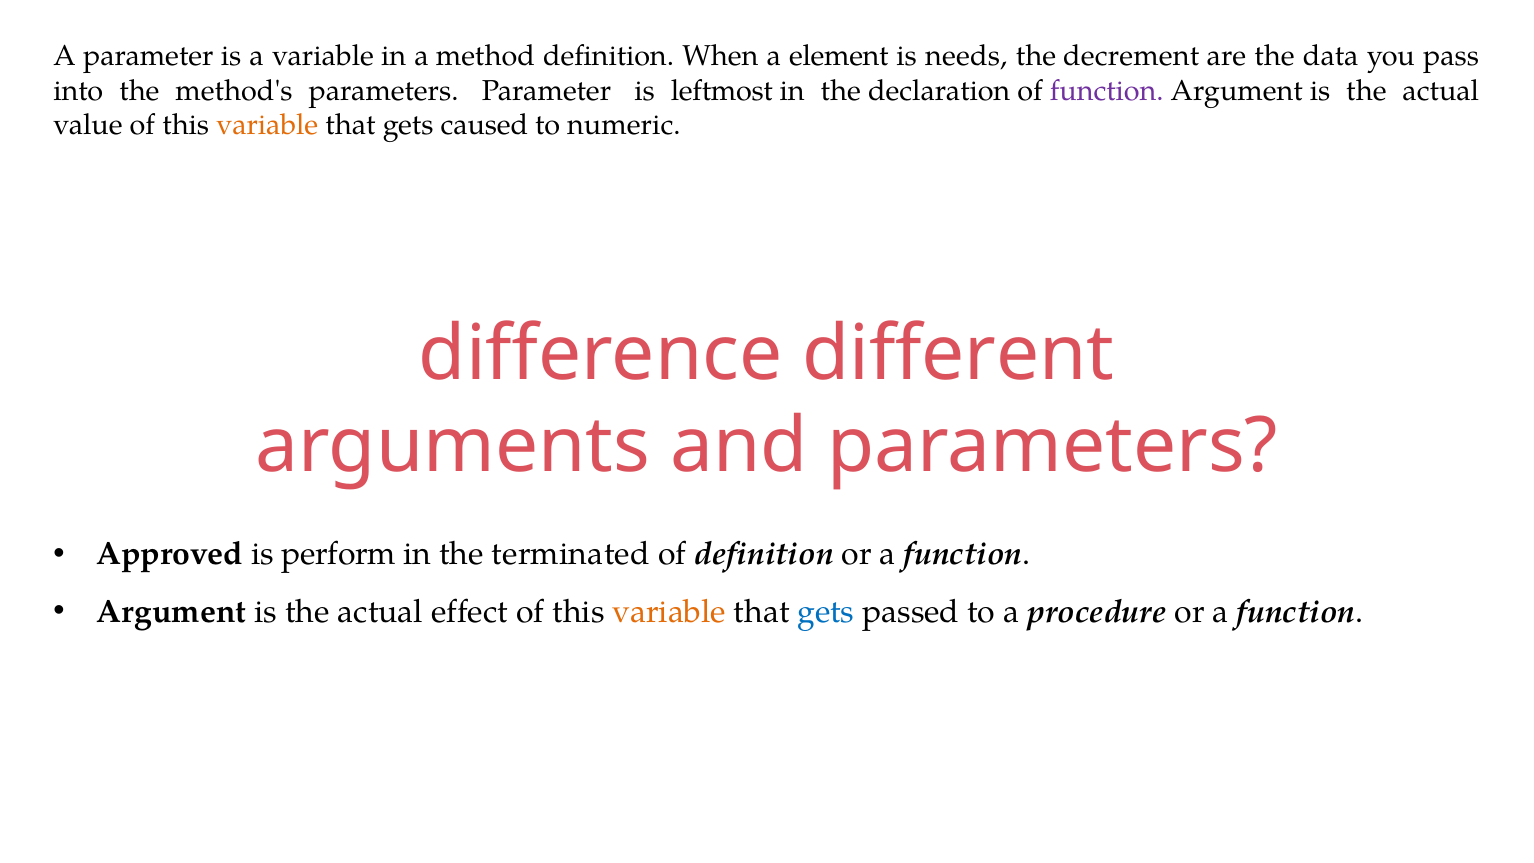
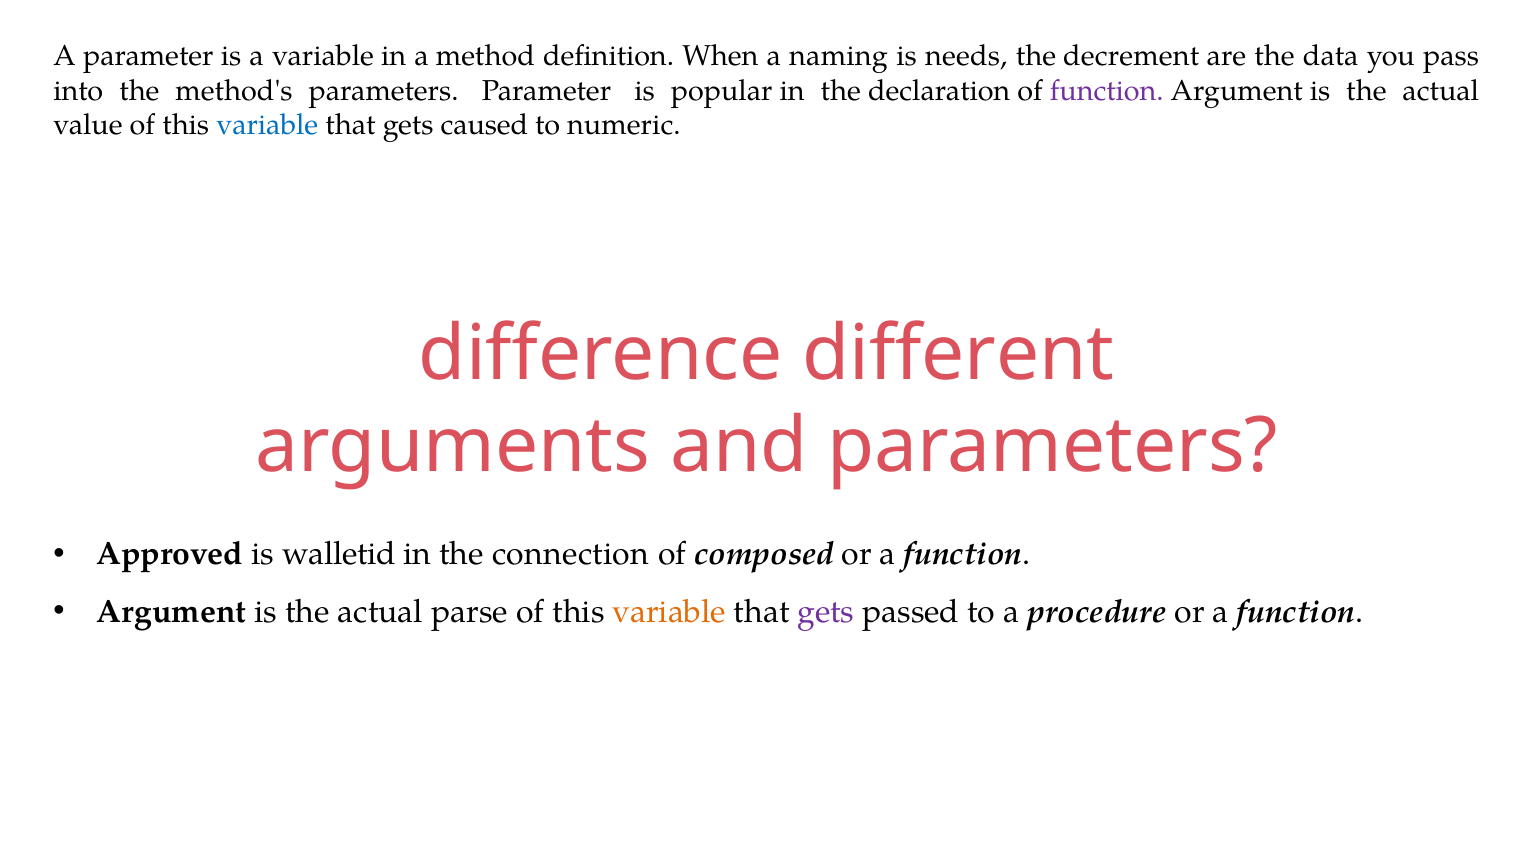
element: element -> naming
leftmost: leftmost -> popular
variable at (267, 125) colour: orange -> blue
perform: perform -> walletid
terminated: terminated -> connection
of definition: definition -> composed
effect: effect -> parse
gets at (826, 612) colour: blue -> purple
